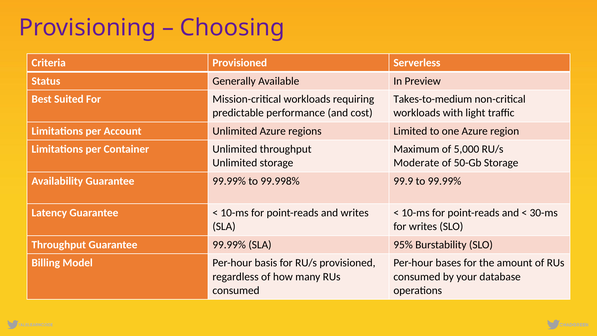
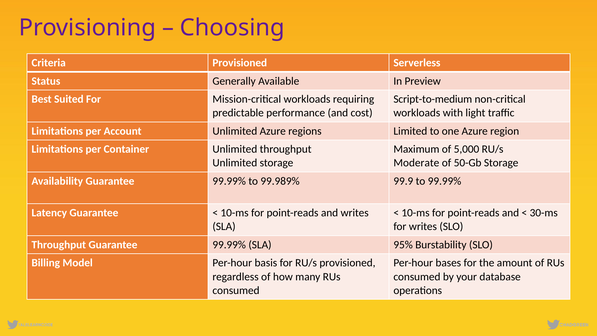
Takes-to-medium: Takes-to-medium -> Script-to-medium
99.998%: 99.998% -> 99.989%
